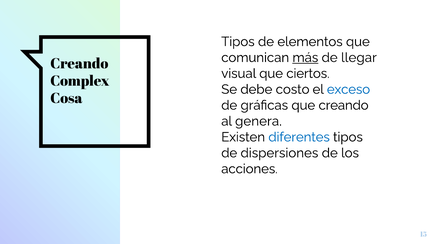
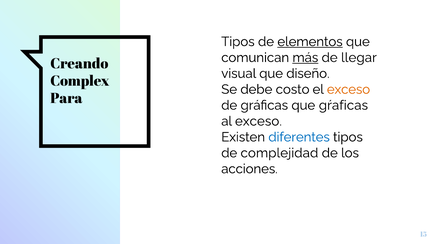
elementos underline: none -> present
ciertos: ciertos -> diseño
exceso at (348, 89) colour: blue -> orange
Cosa: Cosa -> Para
que creando: creando -> gŕaficas
al genera: genera -> exceso
dispersiones: dispersiones -> complejidad
